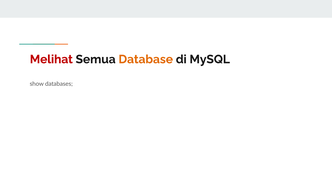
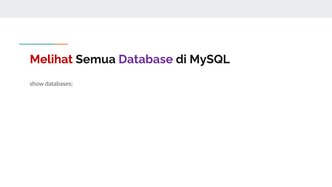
Database colour: orange -> purple
